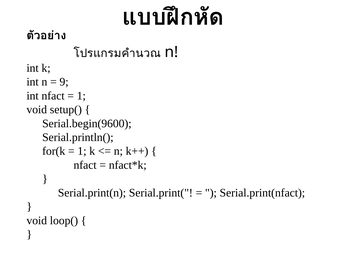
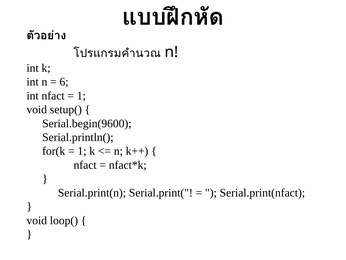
9: 9 -> 6
